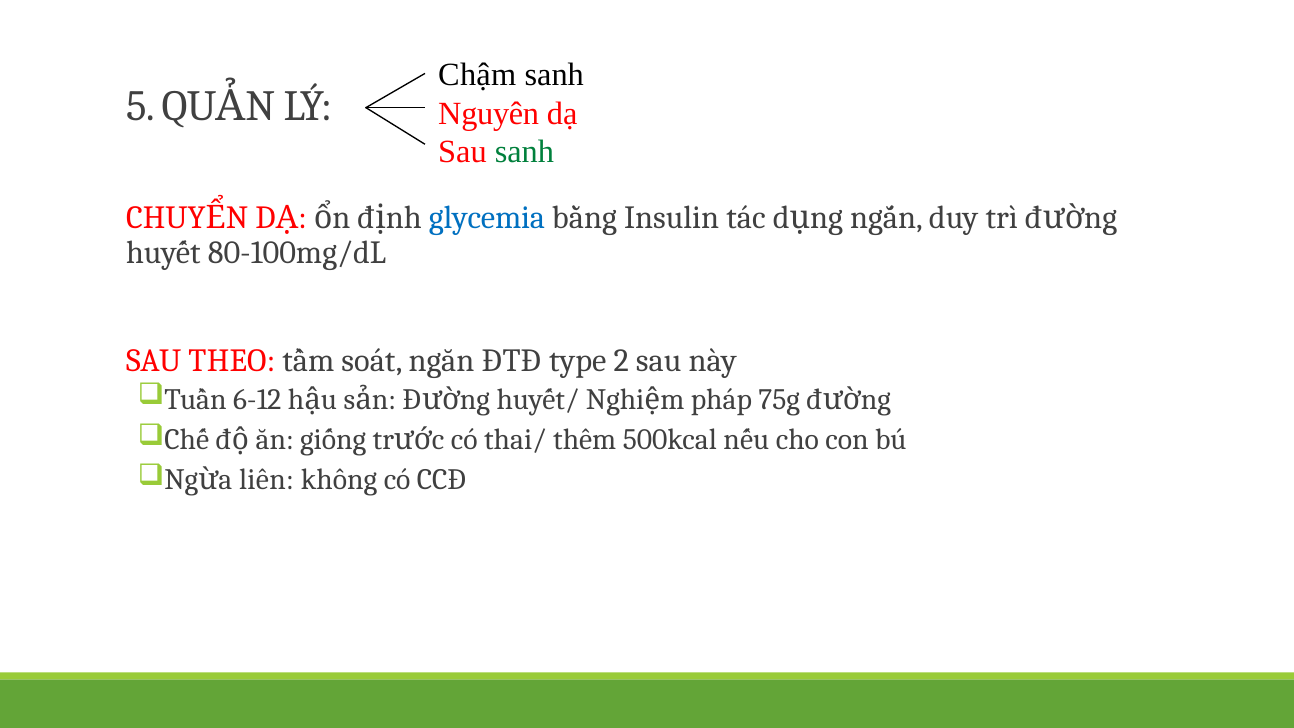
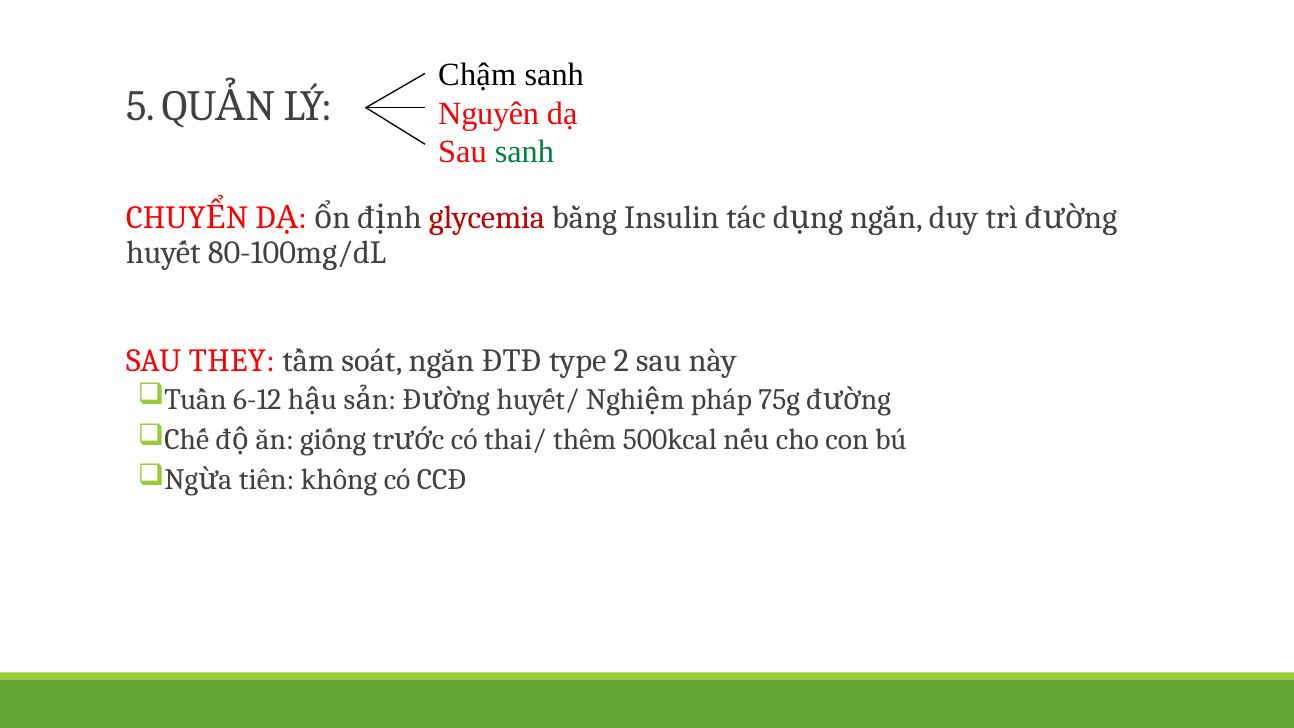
glycemia colour: blue -> red
THEO: THEO -> THEY
liên: liên -> tiên
